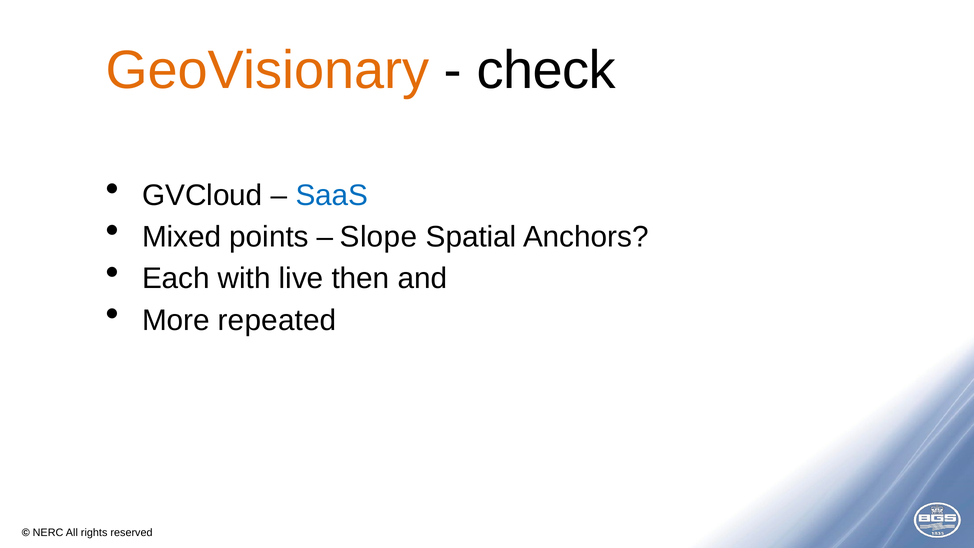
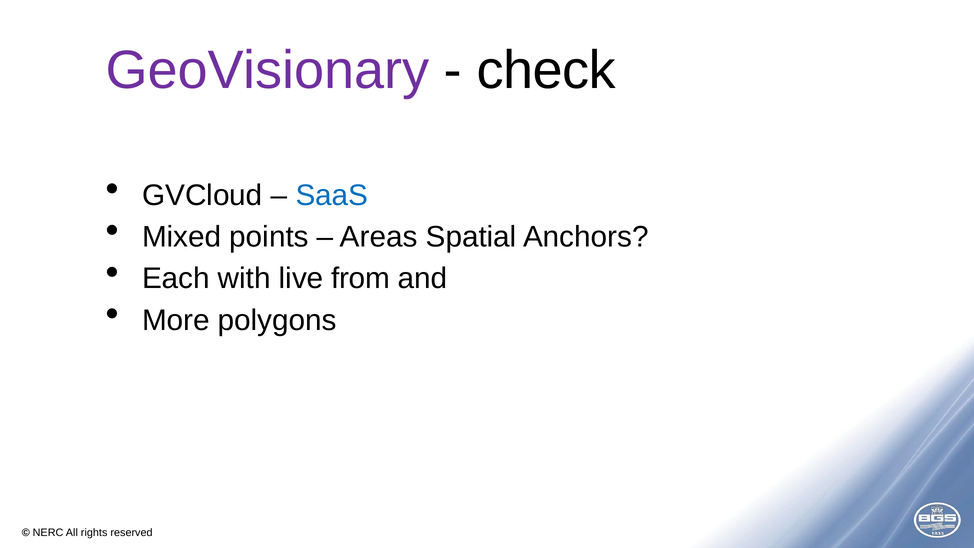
GeoVisionary colour: orange -> purple
Slope: Slope -> Areas
then: then -> from
repeated: repeated -> polygons
